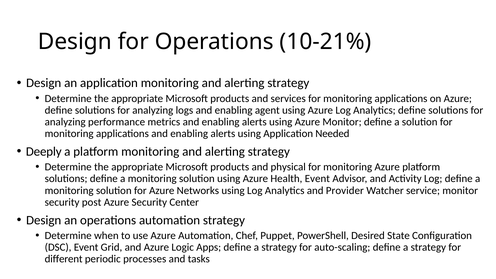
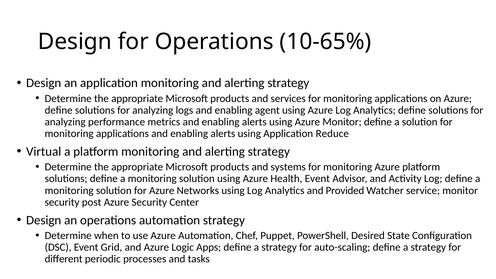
10-21%: 10-21% -> 10-65%
Needed: Needed -> Reduce
Deeply: Deeply -> Virtual
physical: physical -> systems
Provider: Provider -> Provided
